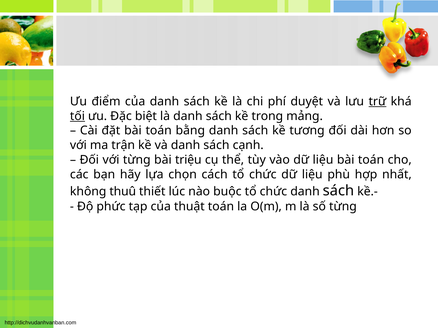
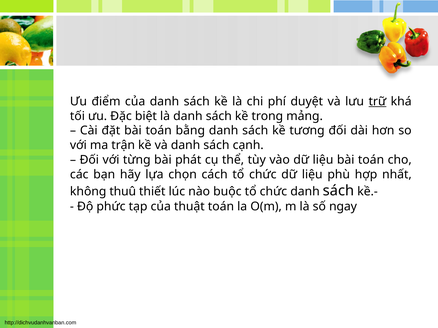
tối underline: present -> none
triệu: triệu -> phát
số từng: từng -> ngay
